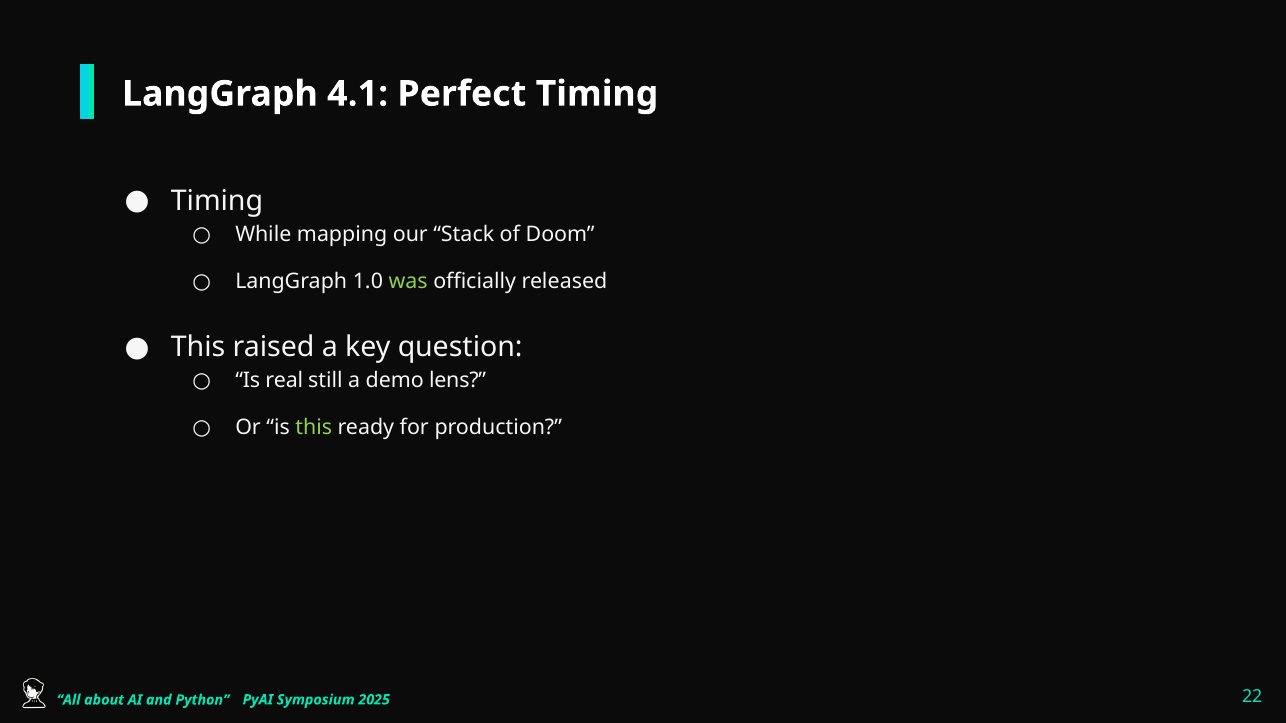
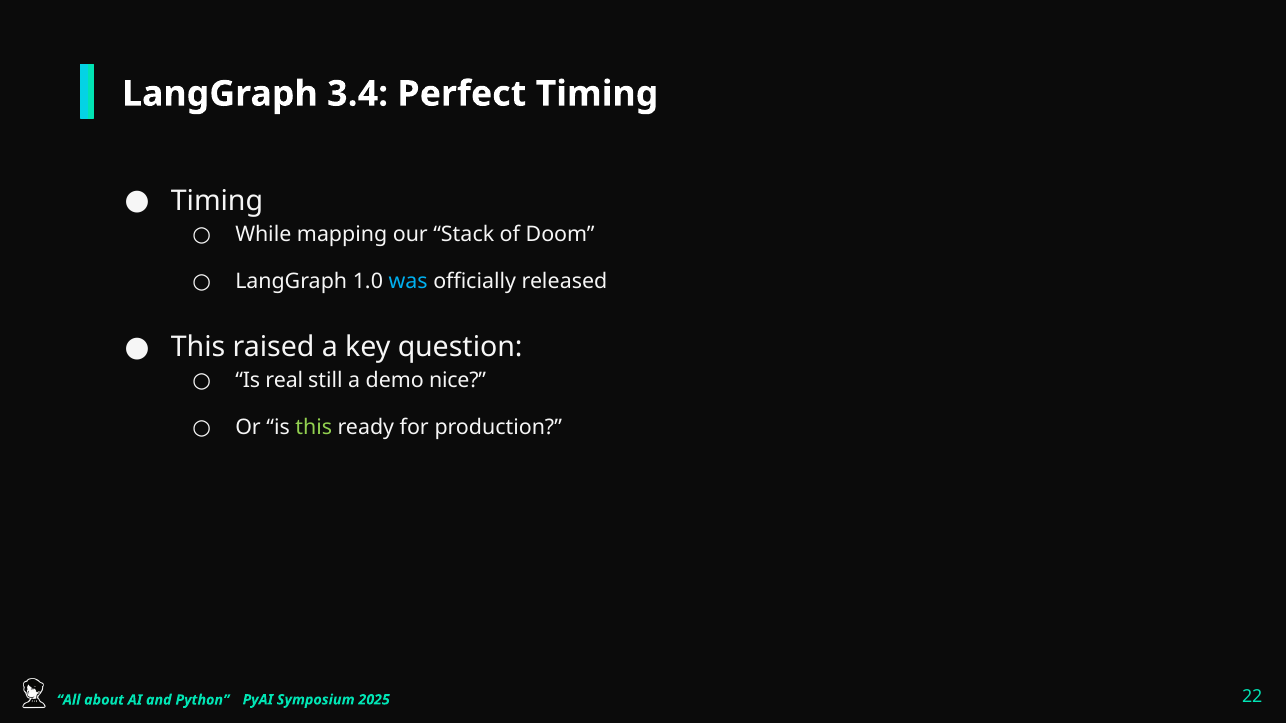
4.1: 4.1 -> 3.4
was colour: light green -> light blue
lens: lens -> nice
